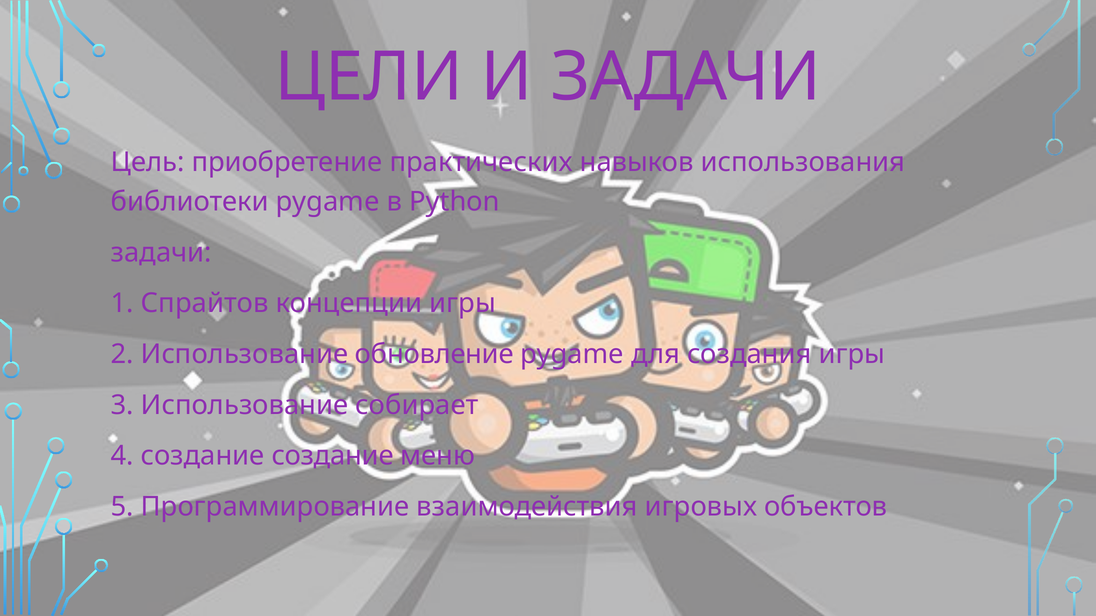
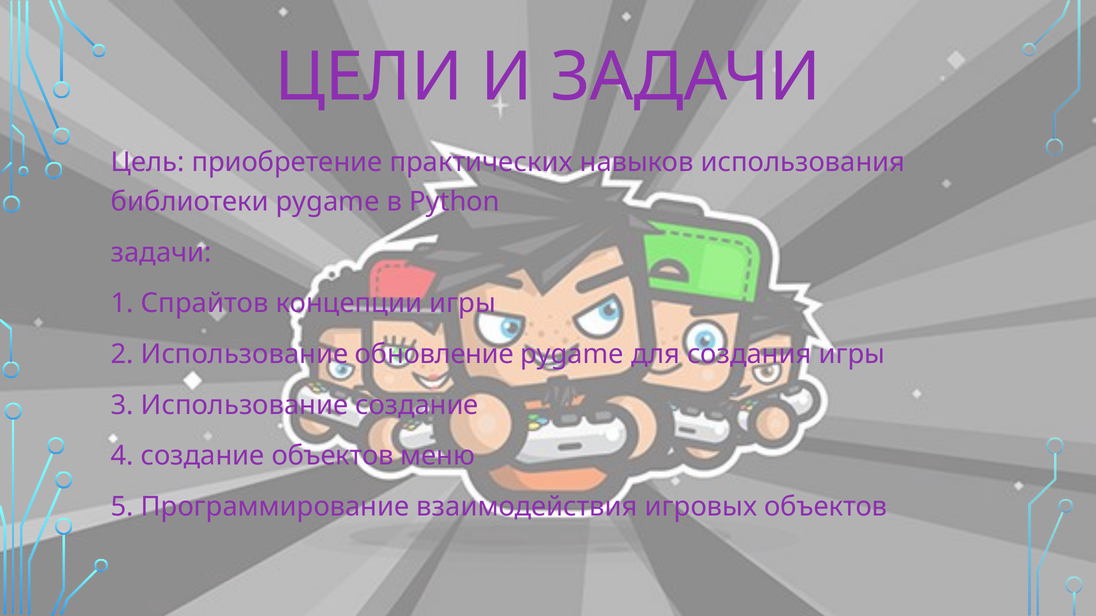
Использование собирает: собирает -> создание
создание создание: создание -> объектов
